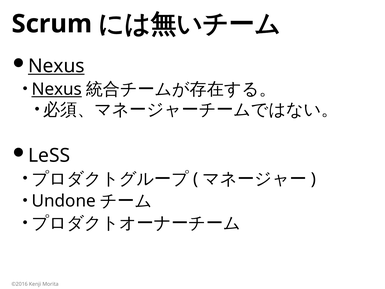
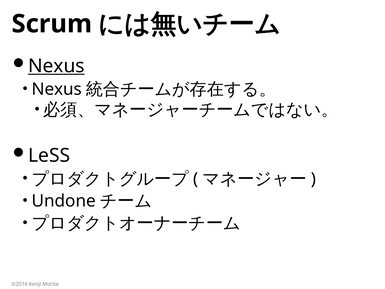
Nexus at (57, 89) underline: present -> none
